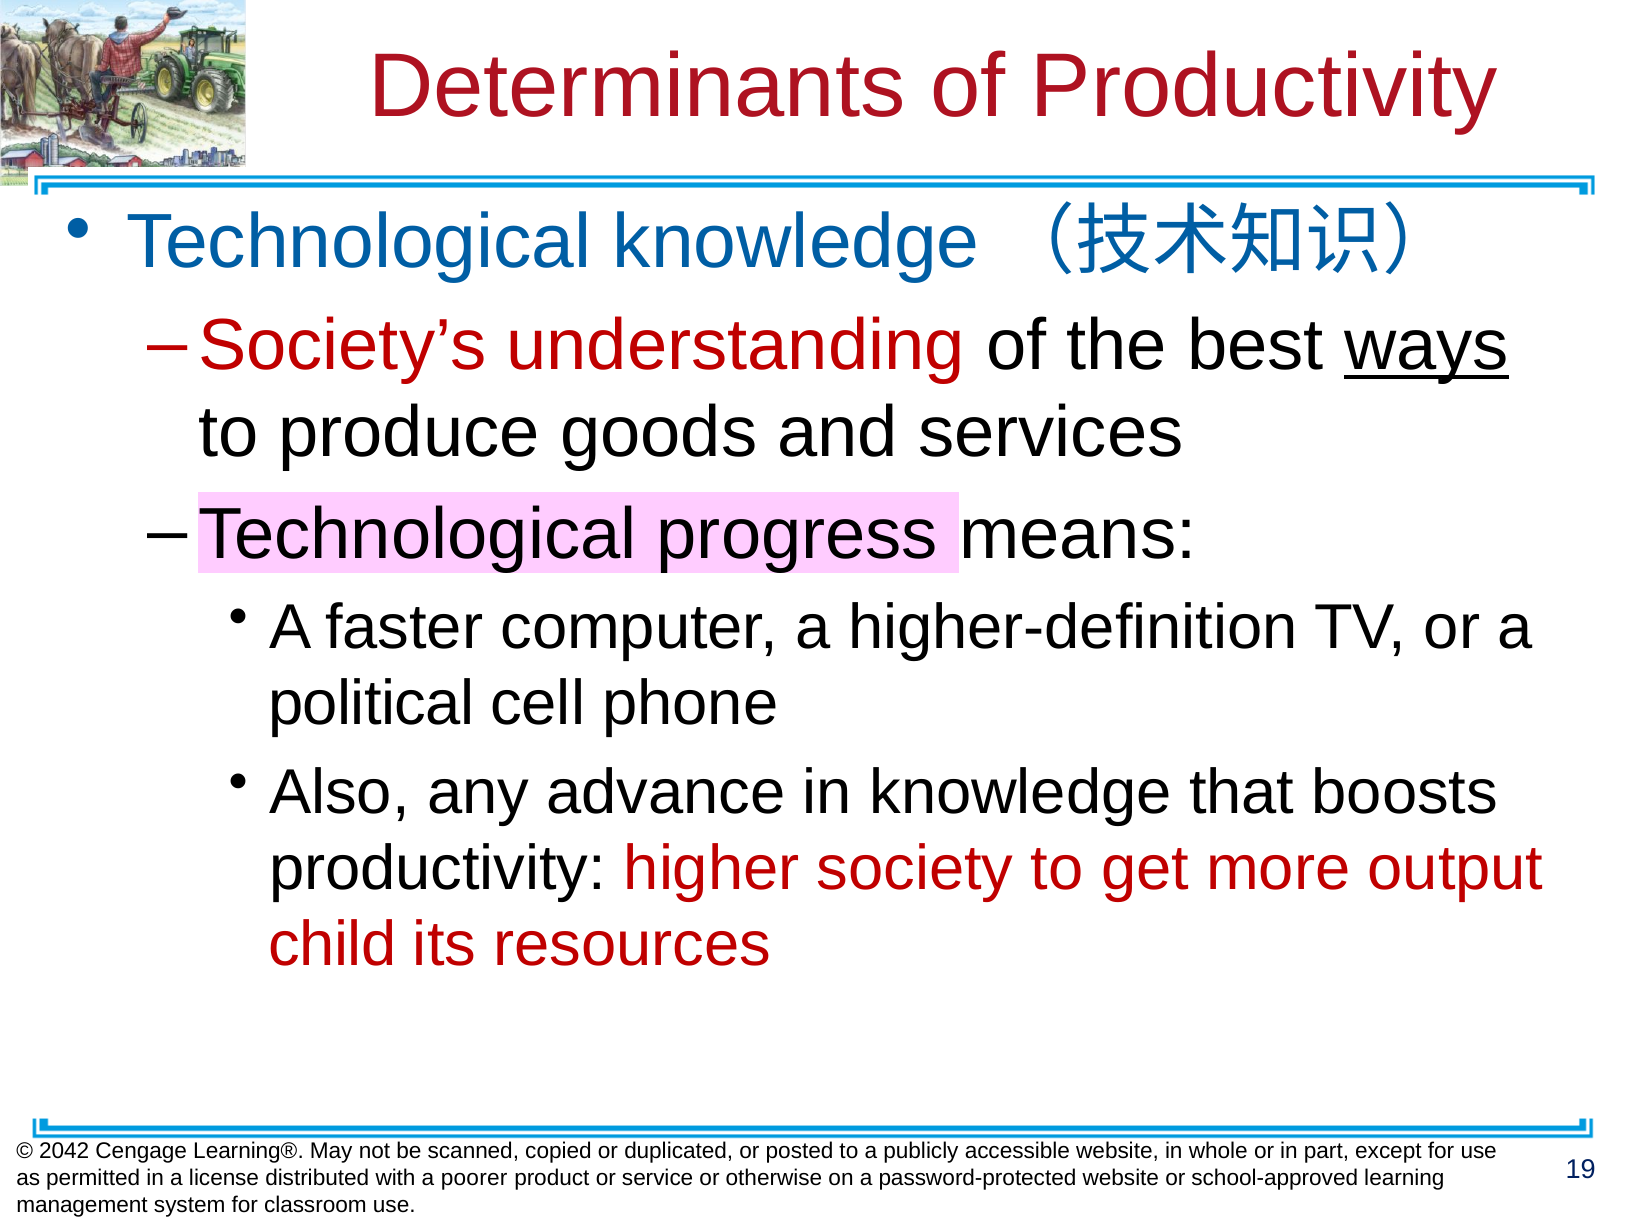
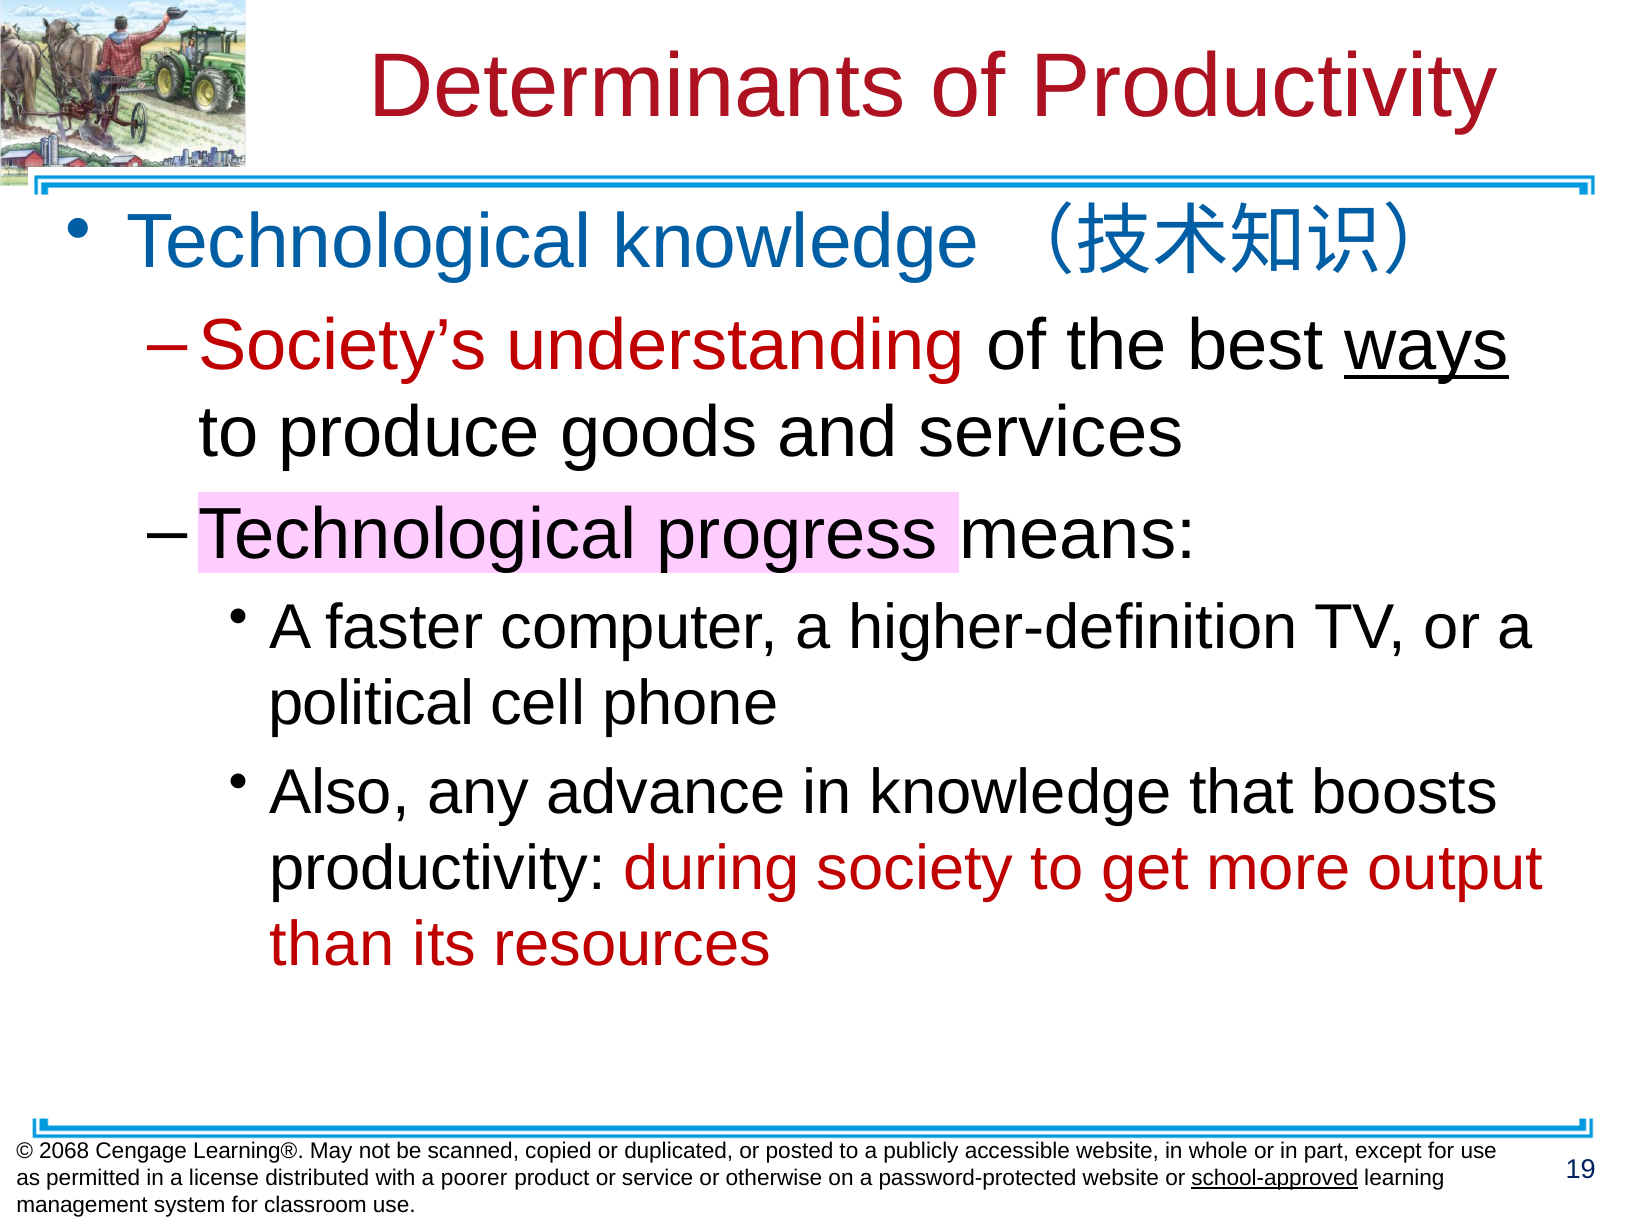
higher: higher -> during
child: child -> than
2042: 2042 -> 2068
school-approved underline: none -> present
